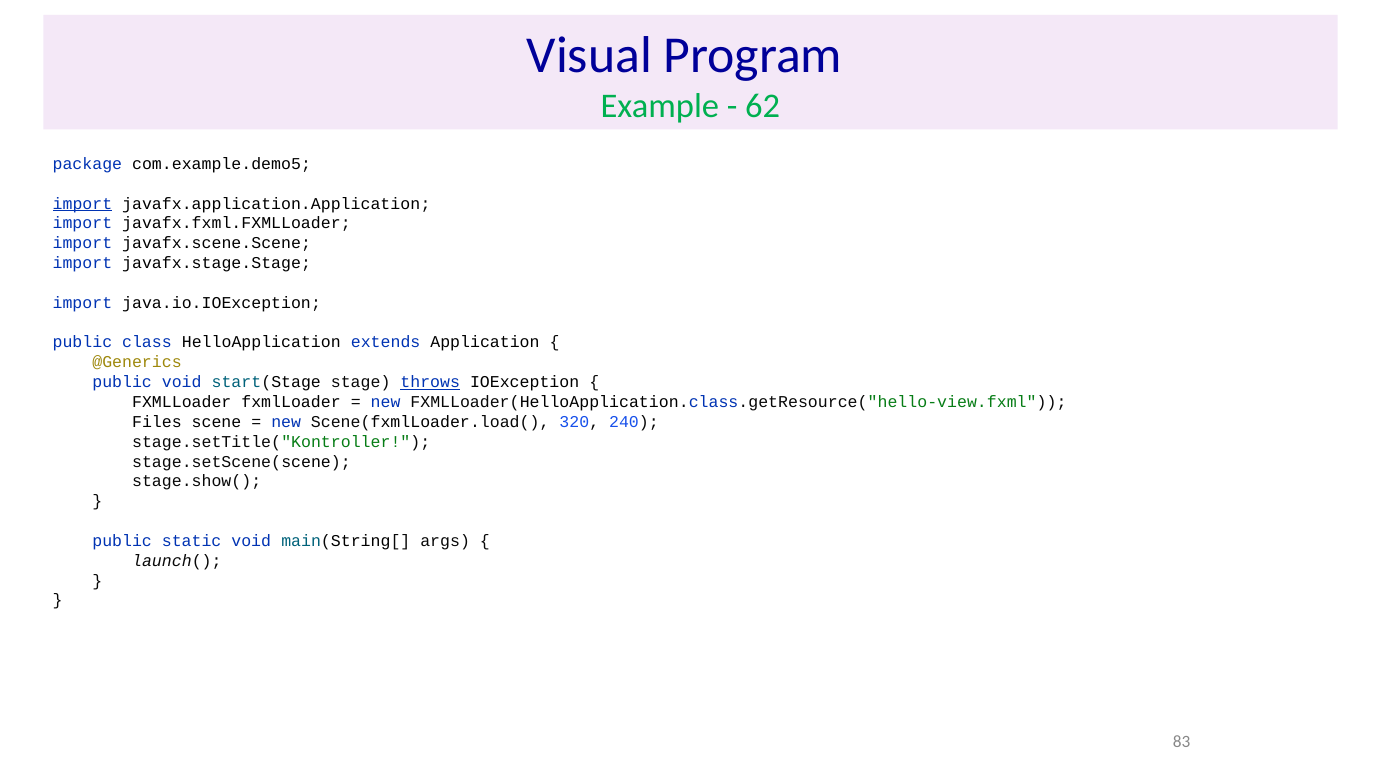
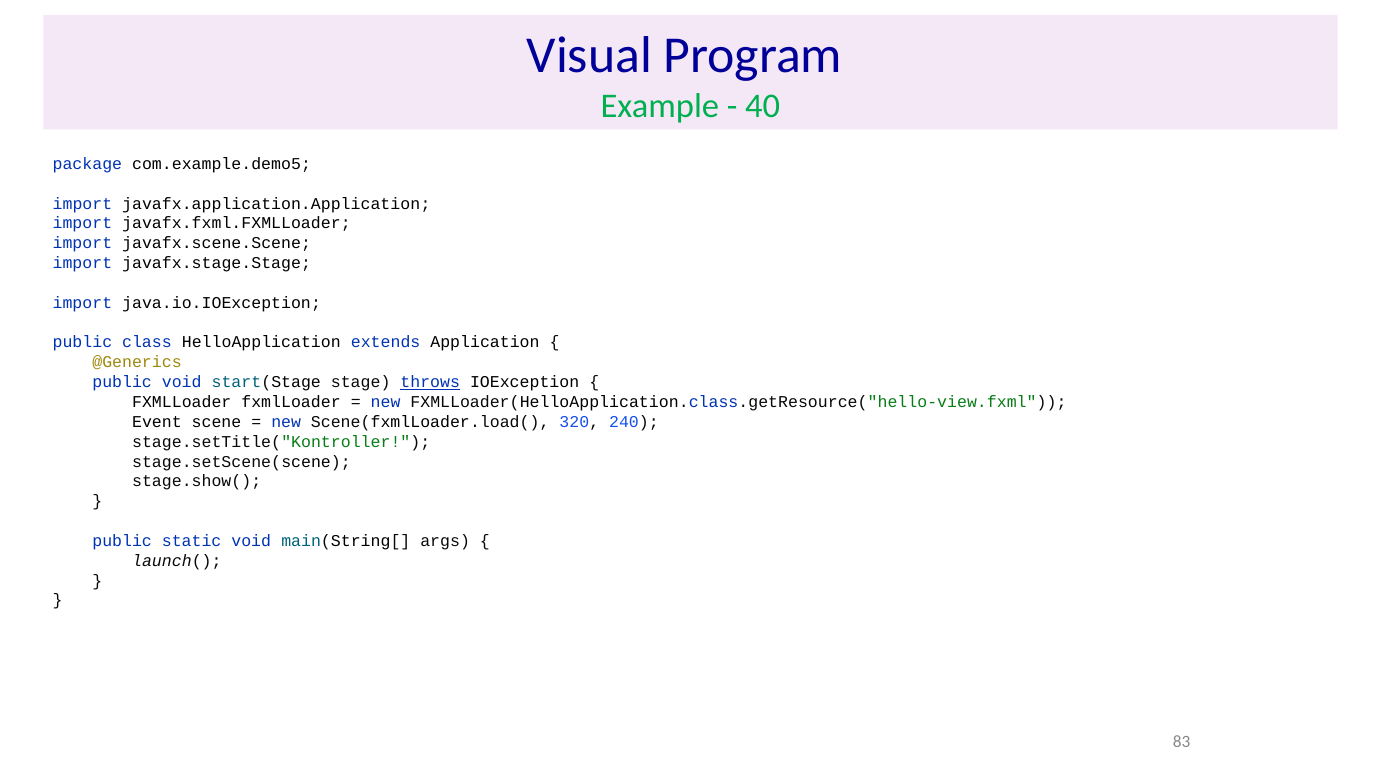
62: 62 -> 40
import at (82, 204) underline: present -> none
Files: Files -> Event
